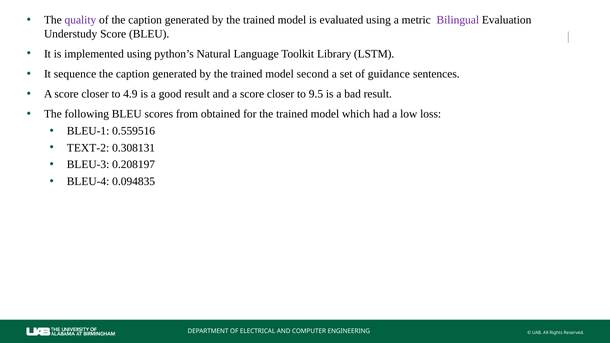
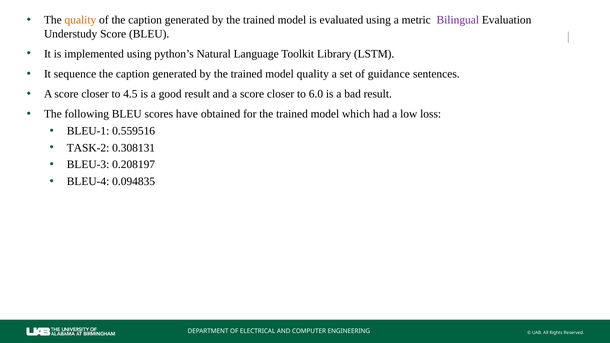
quality at (80, 20) colour: purple -> orange
model second: second -> quality
4.9: 4.9 -> 4.5
9.5: 9.5 -> 6.0
from: from -> have
TEXT-2: TEXT-2 -> TASK-2
